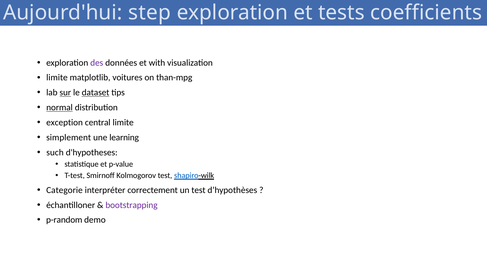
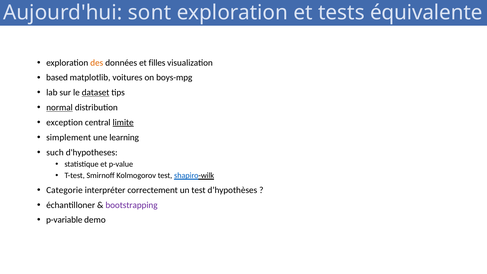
step: step -> sont
coefficients: coefficients -> équivalente
des colour: purple -> orange
with: with -> filles
limite at (57, 78): limite -> based
than-mpg: than-mpg -> boys-mpg
sur underline: present -> none
limite at (123, 122) underline: none -> present
p-random: p-random -> p-variable
